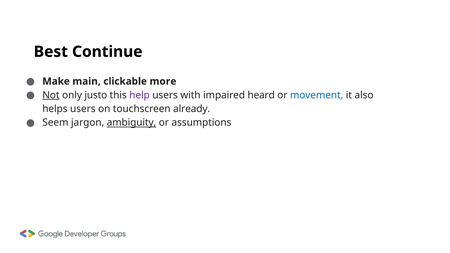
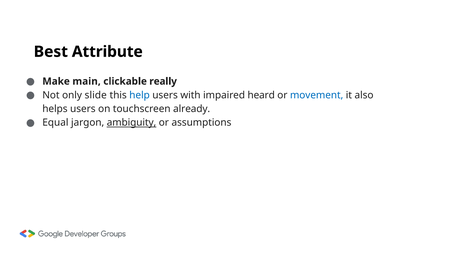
Continue: Continue -> Attribute
more: more -> really
Not underline: present -> none
justo: justo -> slide
help colour: purple -> blue
Seem: Seem -> Equal
